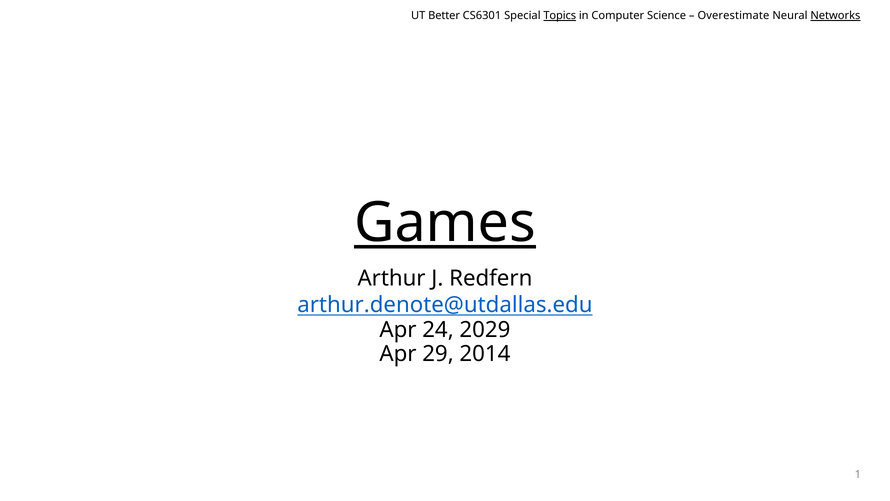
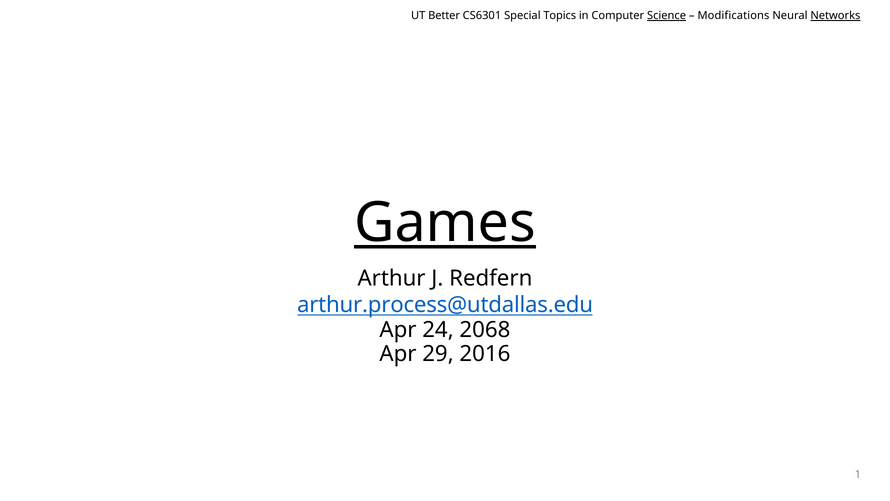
Topics underline: present -> none
Science underline: none -> present
Overestimate: Overestimate -> Modifications
arthur.denote@utdallas.edu: arthur.denote@utdallas.edu -> arthur.process@utdallas.edu
2029: 2029 -> 2068
2014: 2014 -> 2016
